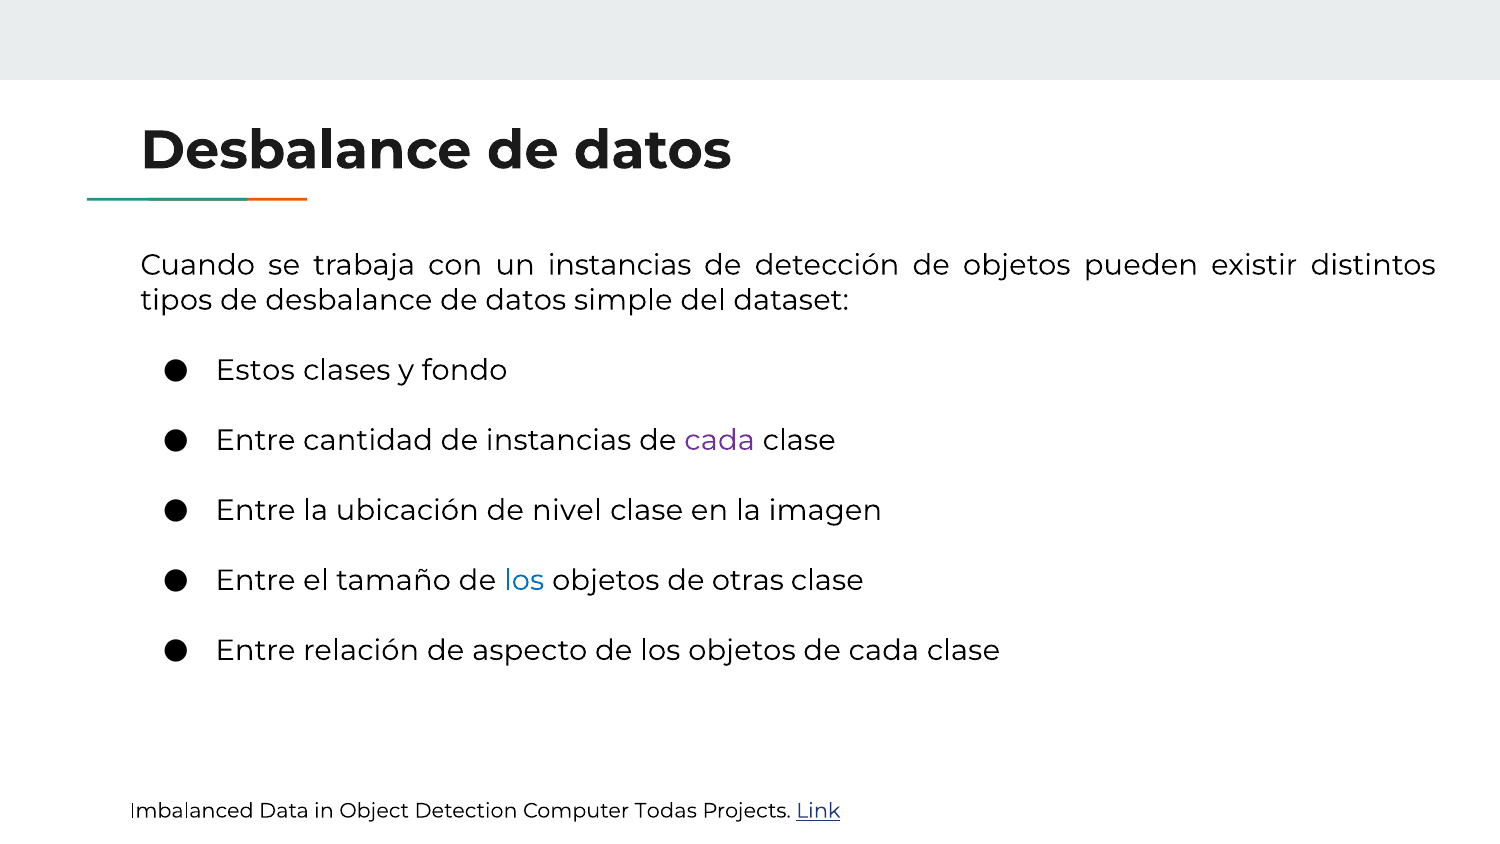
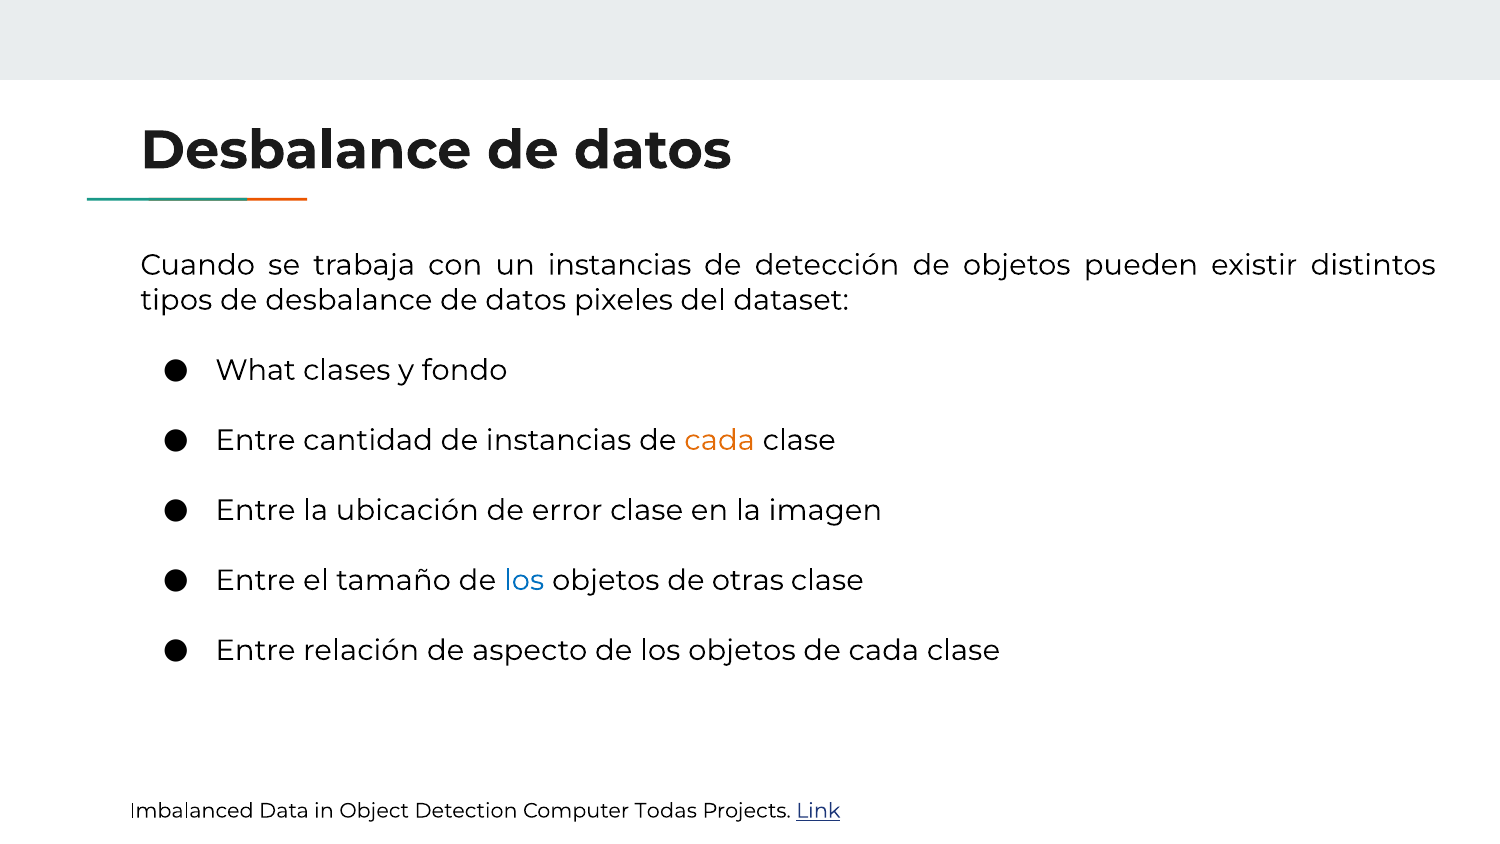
simple: simple -> pixeles
Estos: Estos -> What
cada at (720, 440) colour: purple -> orange
nivel: nivel -> error
